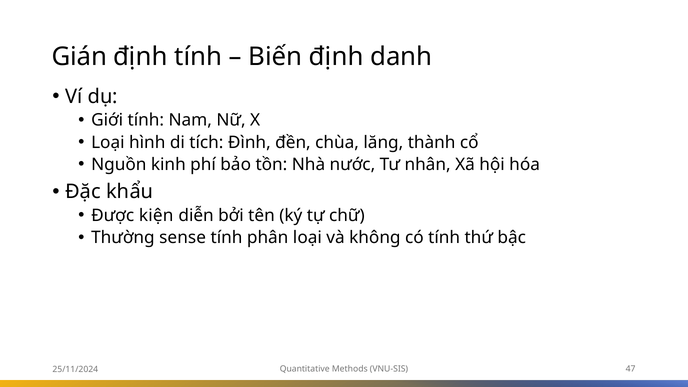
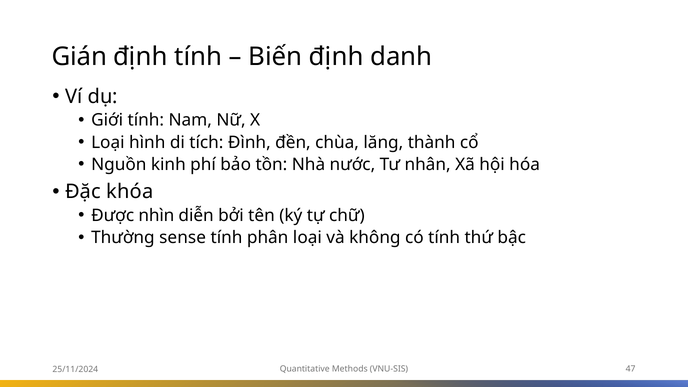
khẩu: khẩu -> khóa
kiện: kiện -> nhìn
